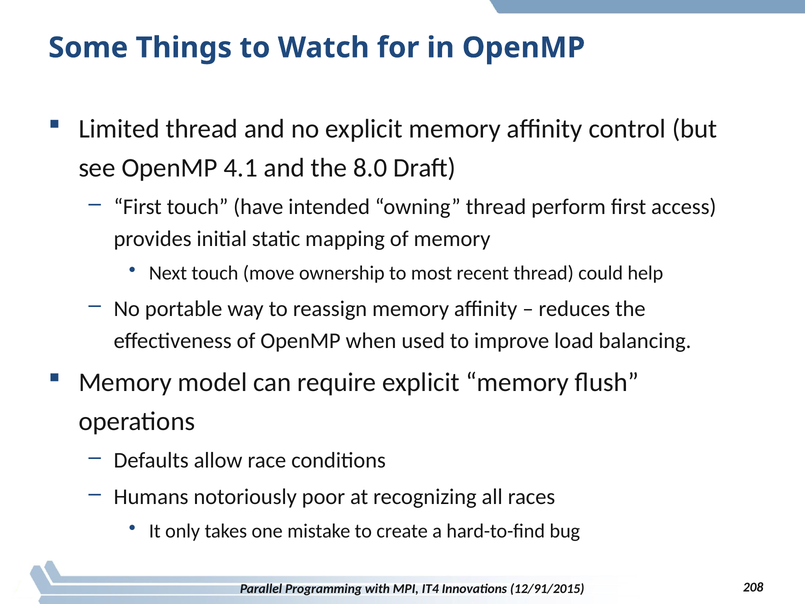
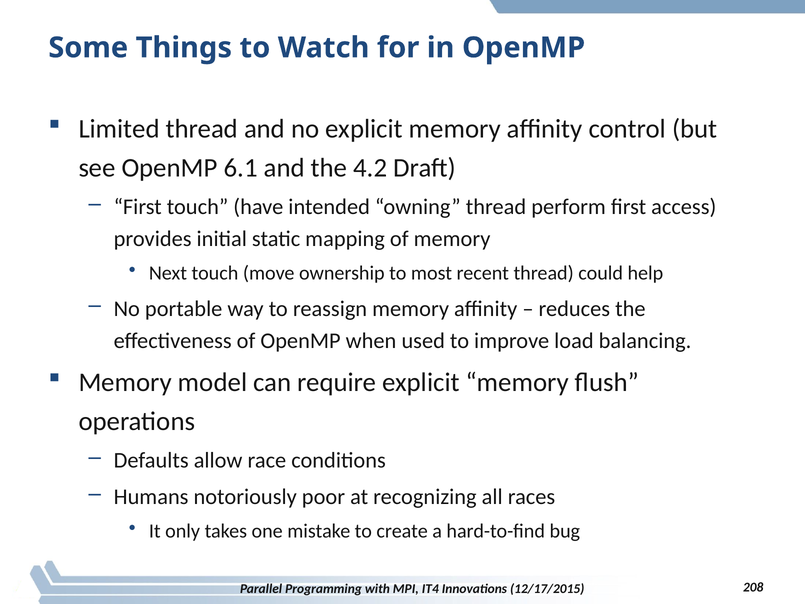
4.1: 4.1 -> 6.1
8.0: 8.0 -> 4.2
12/91/2015: 12/91/2015 -> 12/17/2015
